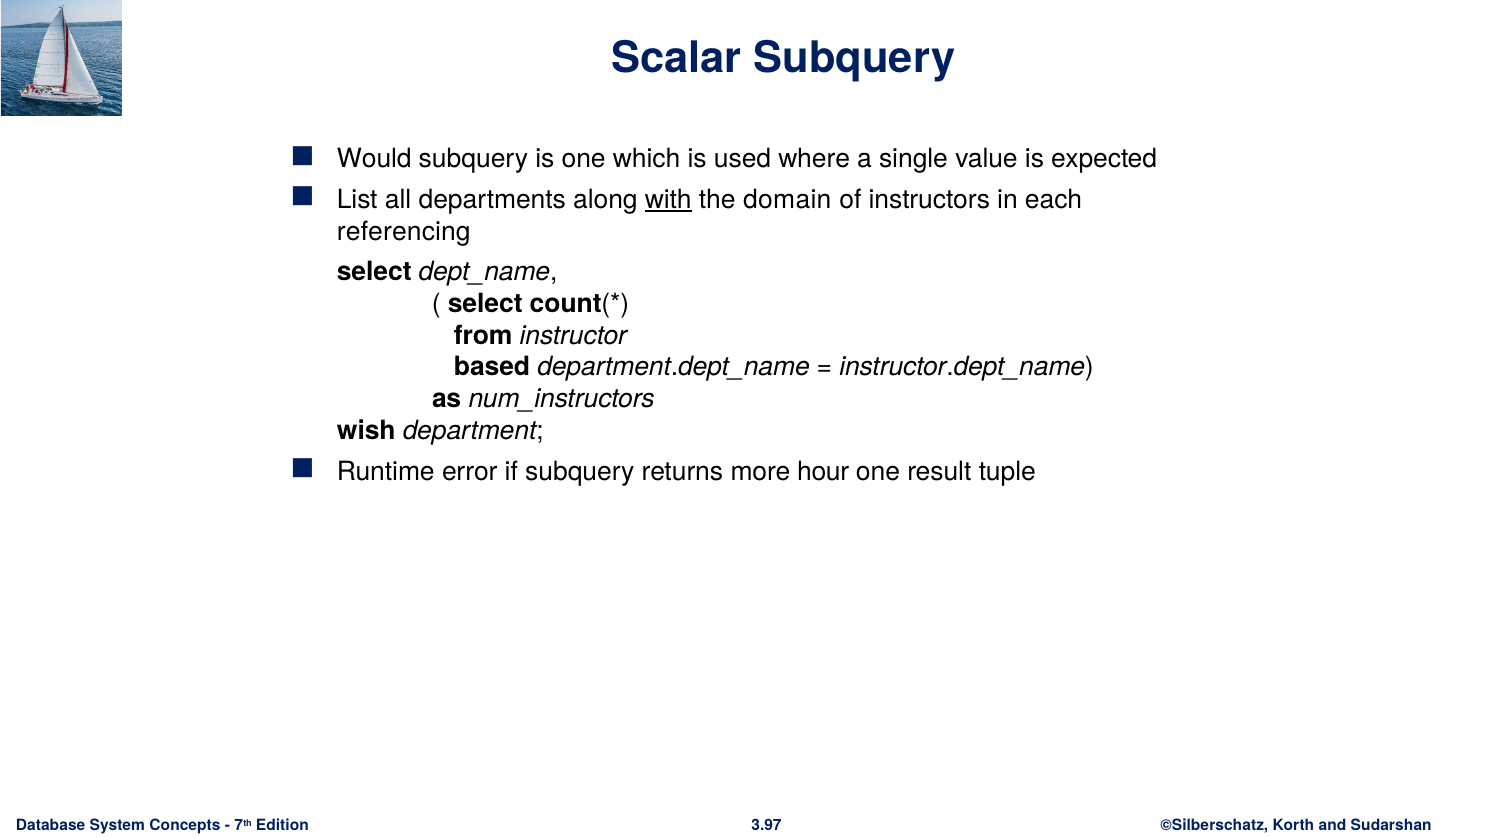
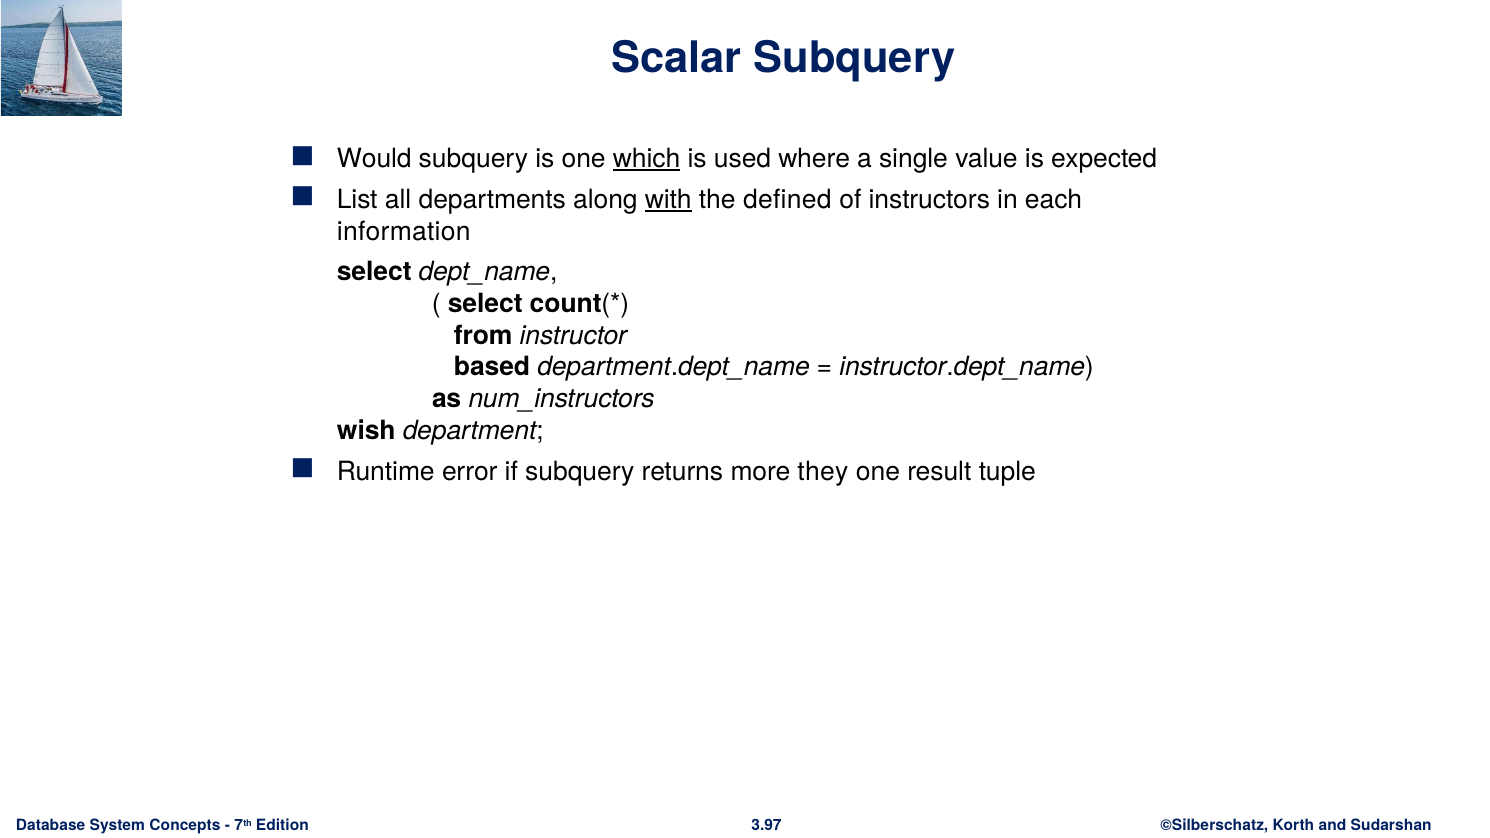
which underline: none -> present
domain: domain -> defined
referencing: referencing -> information
hour: hour -> they
